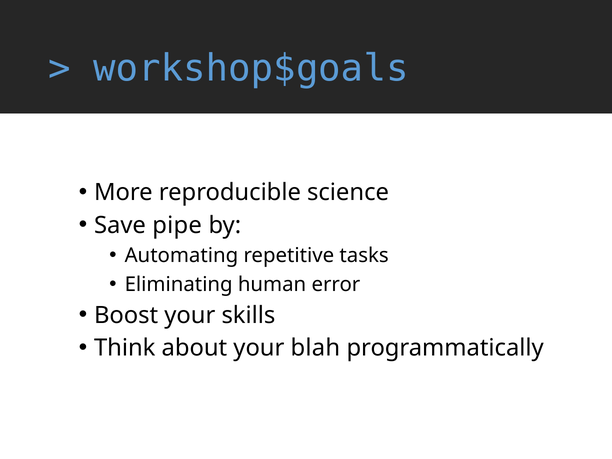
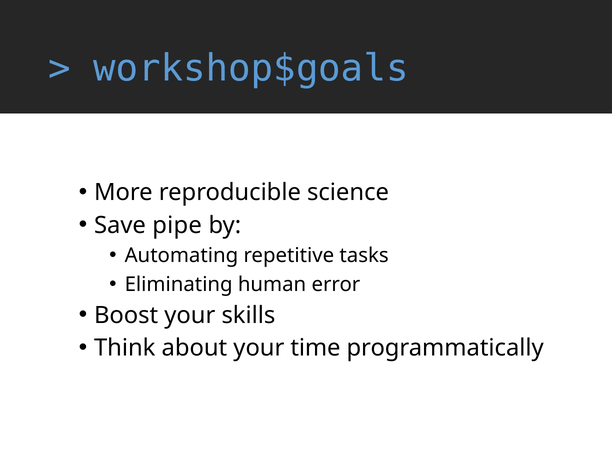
blah: blah -> time
